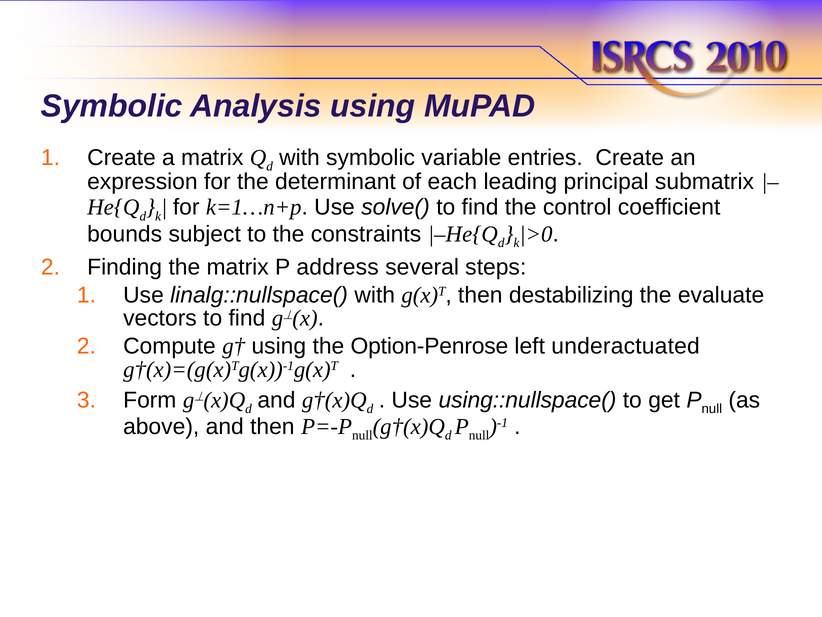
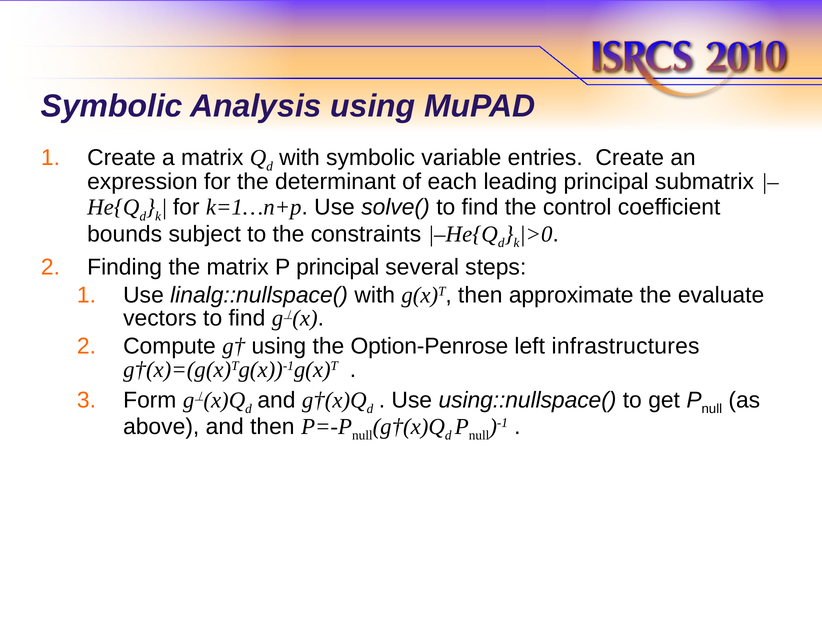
P address: address -> principal
destabilizing: destabilizing -> approximate
underactuated: underactuated -> infrastructures
